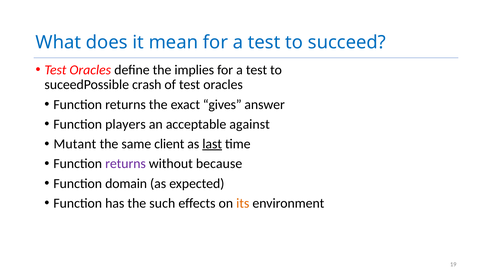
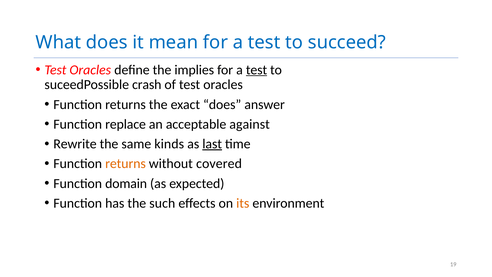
test at (257, 70) underline: none -> present
exact gives: gives -> does
players: players -> replace
Mutant: Mutant -> Rewrite
client: client -> kinds
returns at (126, 164) colour: purple -> orange
because: because -> covered
